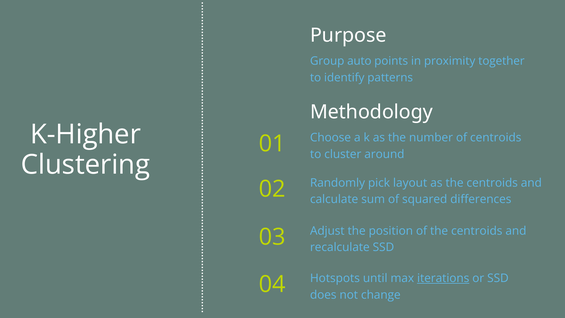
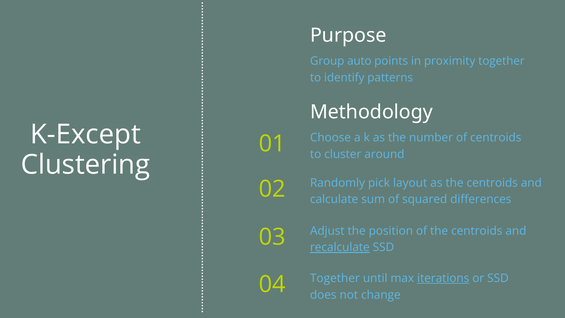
K-Higher: K-Higher -> K-Except
recalculate underline: none -> present
Hotspots at (335, 278): Hotspots -> Together
